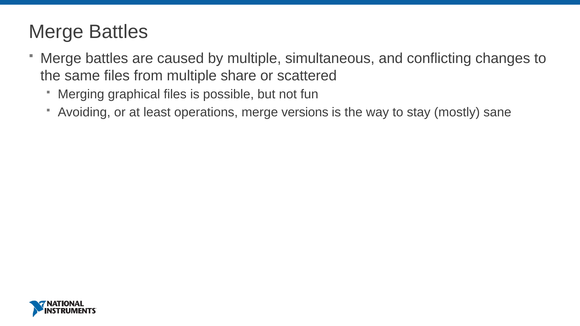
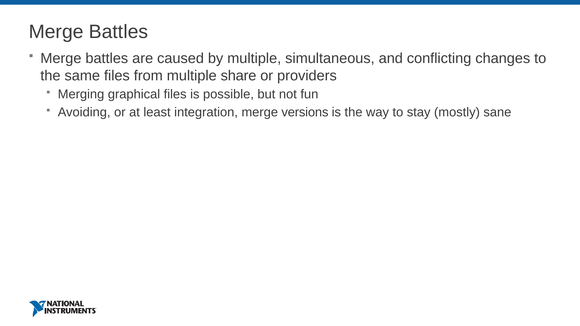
scattered: scattered -> providers
operations: operations -> integration
